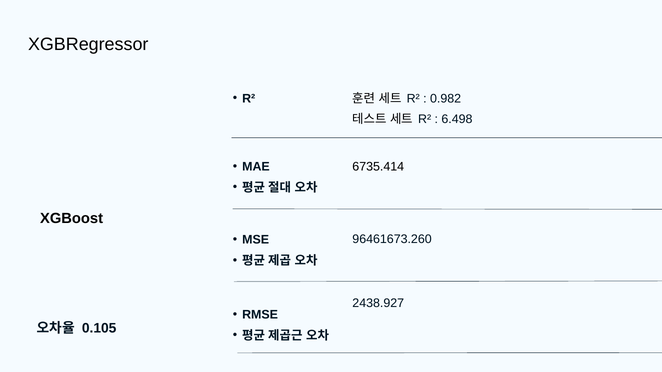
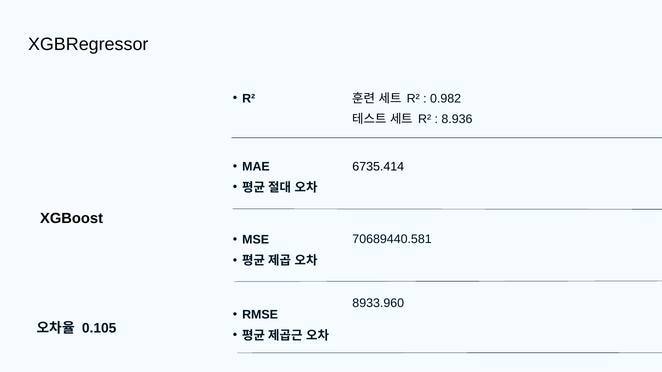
6.498: 6.498 -> 8.936
96461673.260: 96461673.260 -> 70689440.581
2438.927: 2438.927 -> 8933.960
